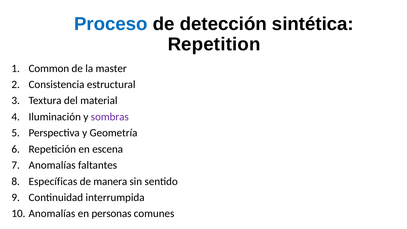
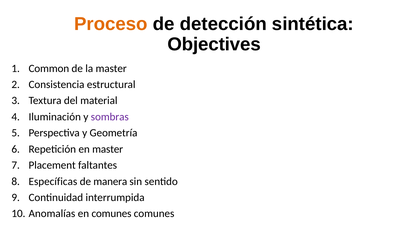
Proceso colour: blue -> orange
Repetition: Repetition -> Objectives
en escena: escena -> master
Anomalías at (52, 165): Anomalías -> Placement
en personas: personas -> comunes
